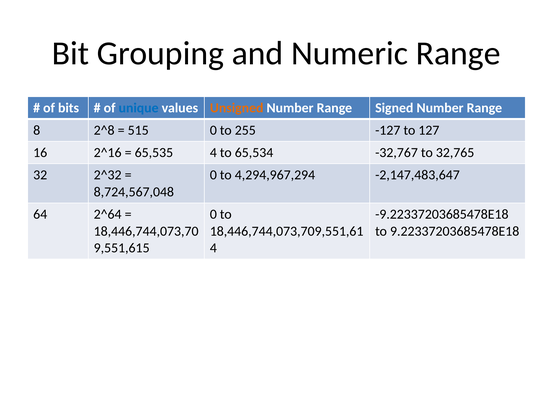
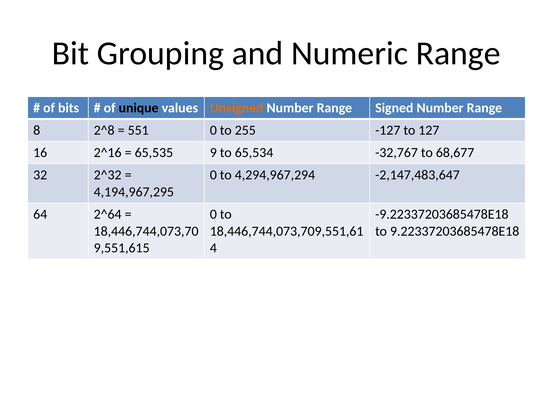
unique colour: blue -> black
515: 515 -> 551
65,535 4: 4 -> 9
32,765: 32,765 -> 68,677
8,724,567,048: 8,724,567,048 -> 4,194,967,295
